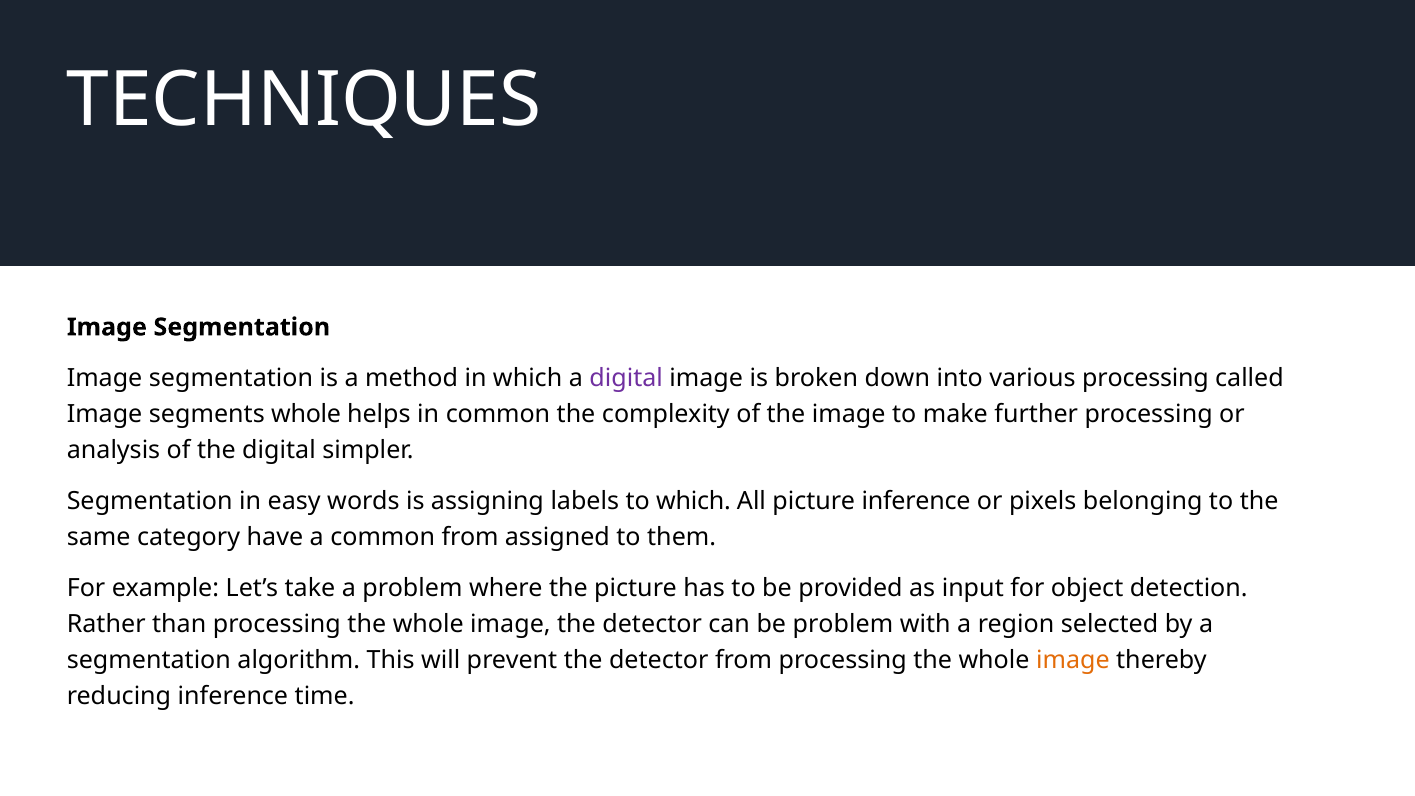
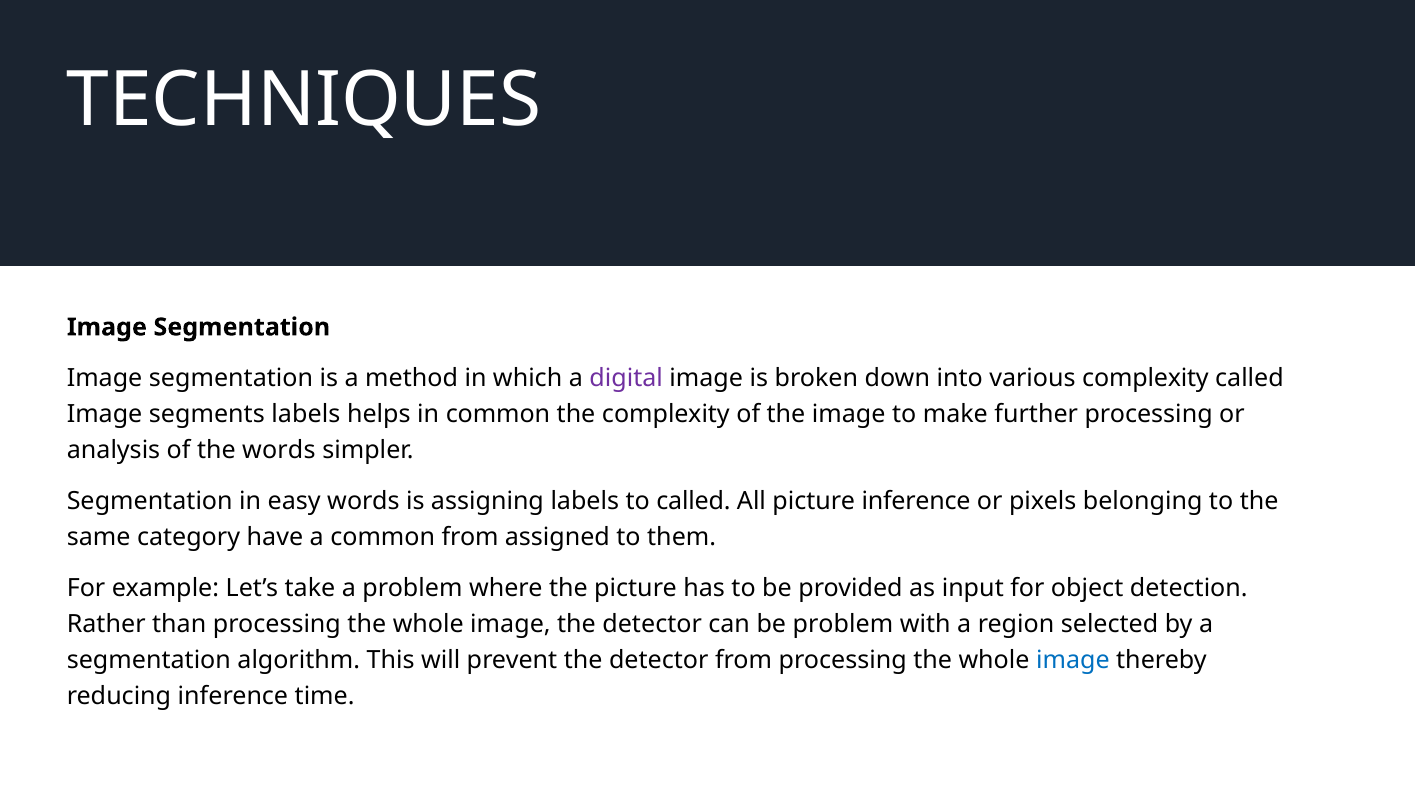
various processing: processing -> complexity
segments whole: whole -> labels
the digital: digital -> words
to which: which -> called
image at (1073, 660) colour: orange -> blue
